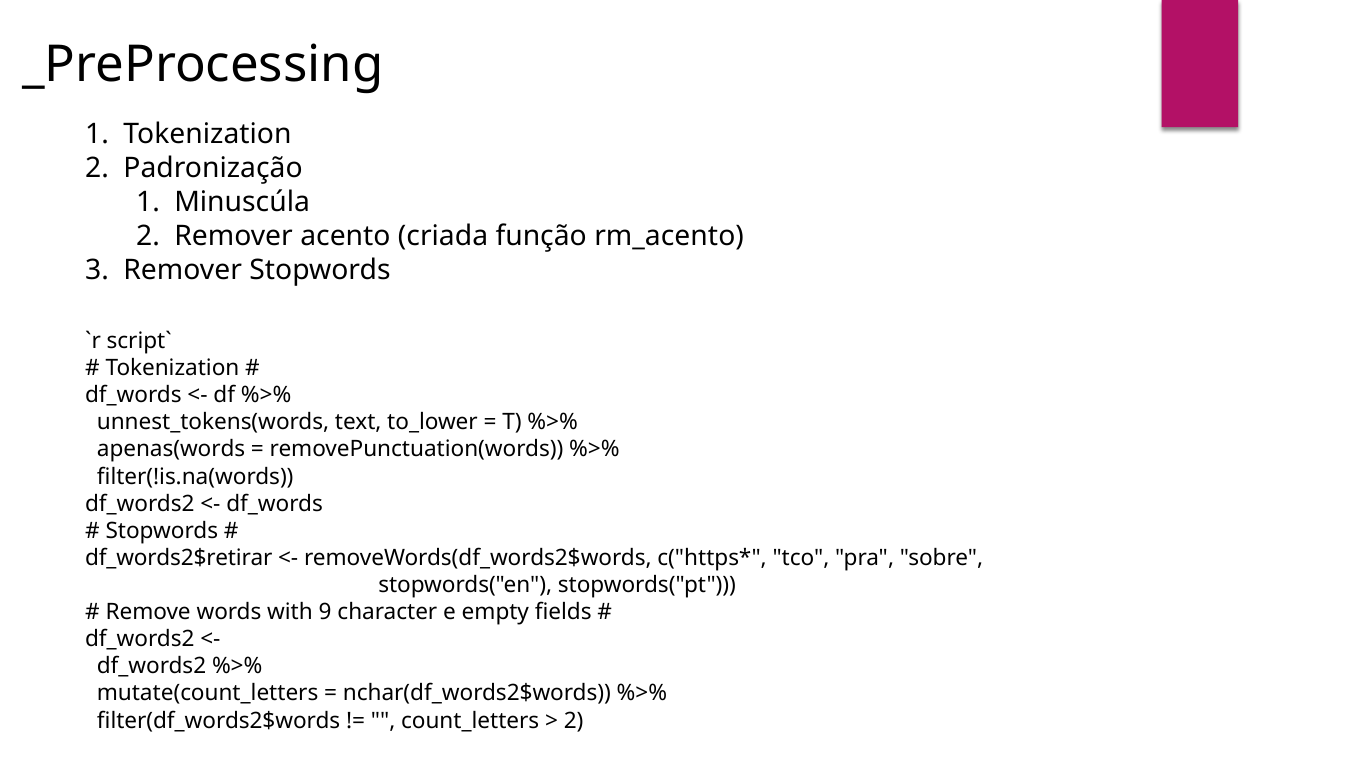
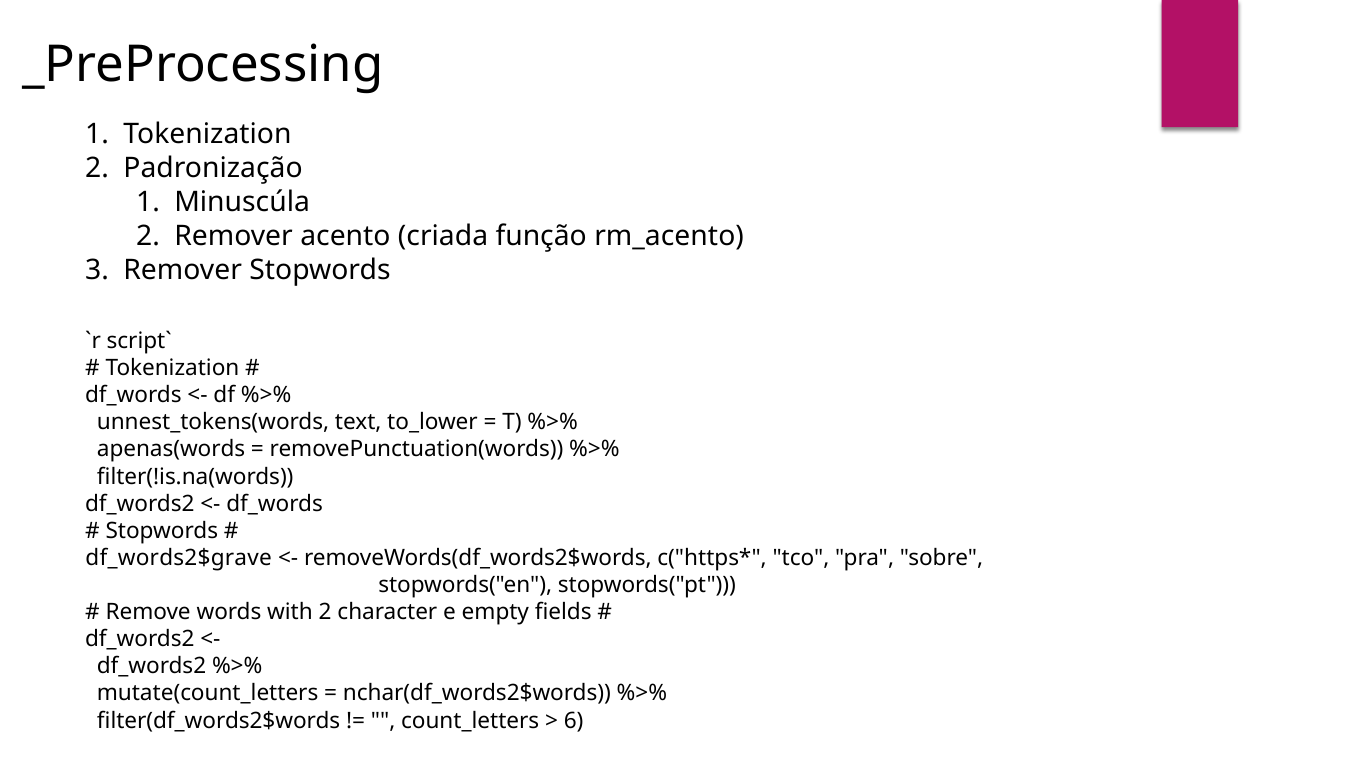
df_words2$retirar: df_words2$retirar -> df_words2$grave
with 9: 9 -> 2
2 at (574, 721): 2 -> 6
